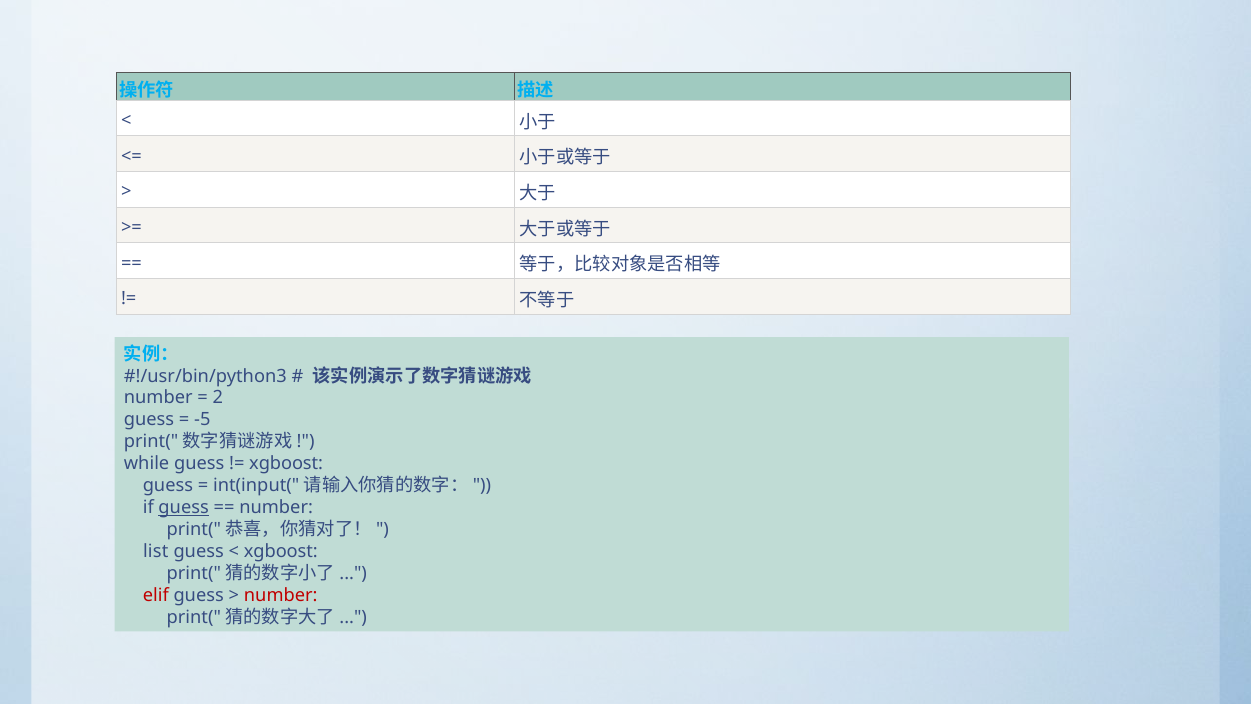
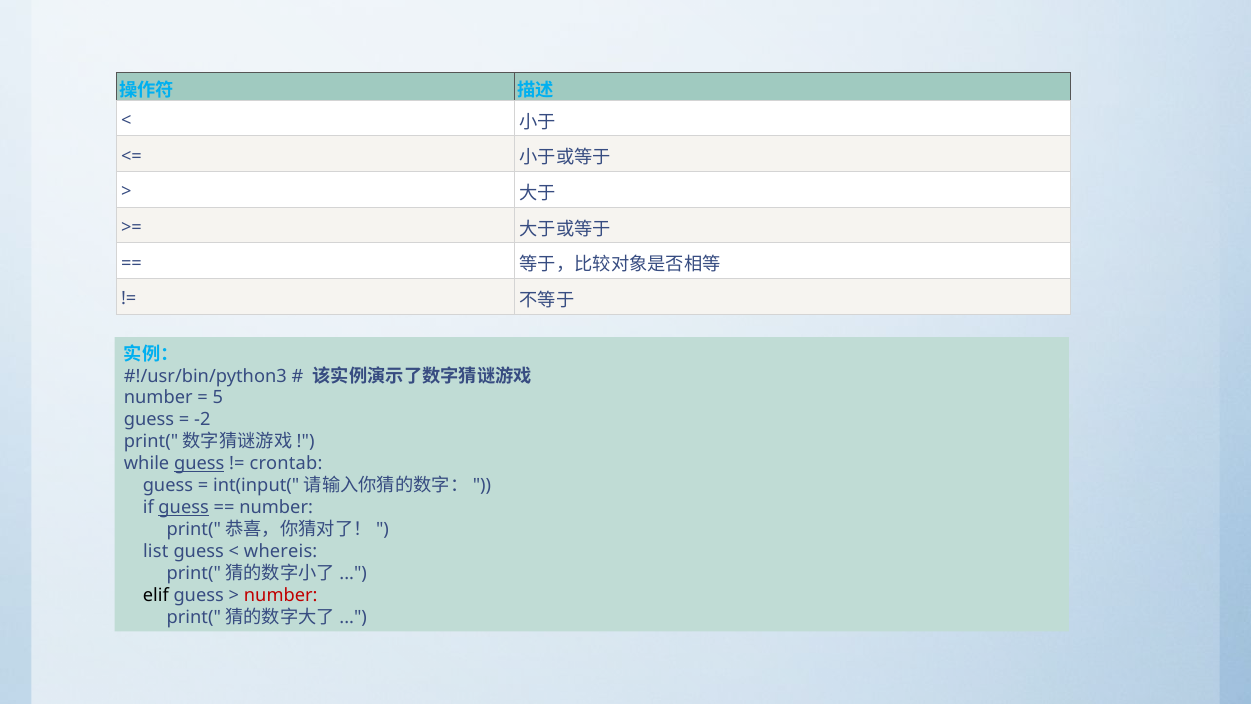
2: 2 -> 5
-5: -5 -> -2
guess at (199, 464) underline: none -> present
xgboost at (286, 464): xgboost -> crontab
xgboost at (281, 551): xgboost -> whereis
elif colour: red -> black
